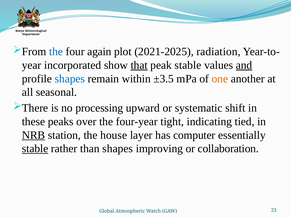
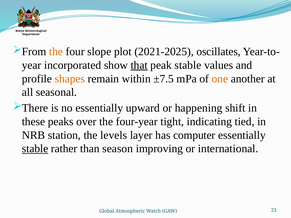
the at (56, 52) colour: blue -> orange
again: again -> slope
radiation: radiation -> oscillates
and underline: present -> none
shapes at (70, 79) colour: blue -> orange
±3.5: ±3.5 -> ±7.5
no processing: processing -> essentially
systematic: systematic -> happening
NRB underline: present -> none
house: house -> levels
than shapes: shapes -> season
collaboration: collaboration -> international
